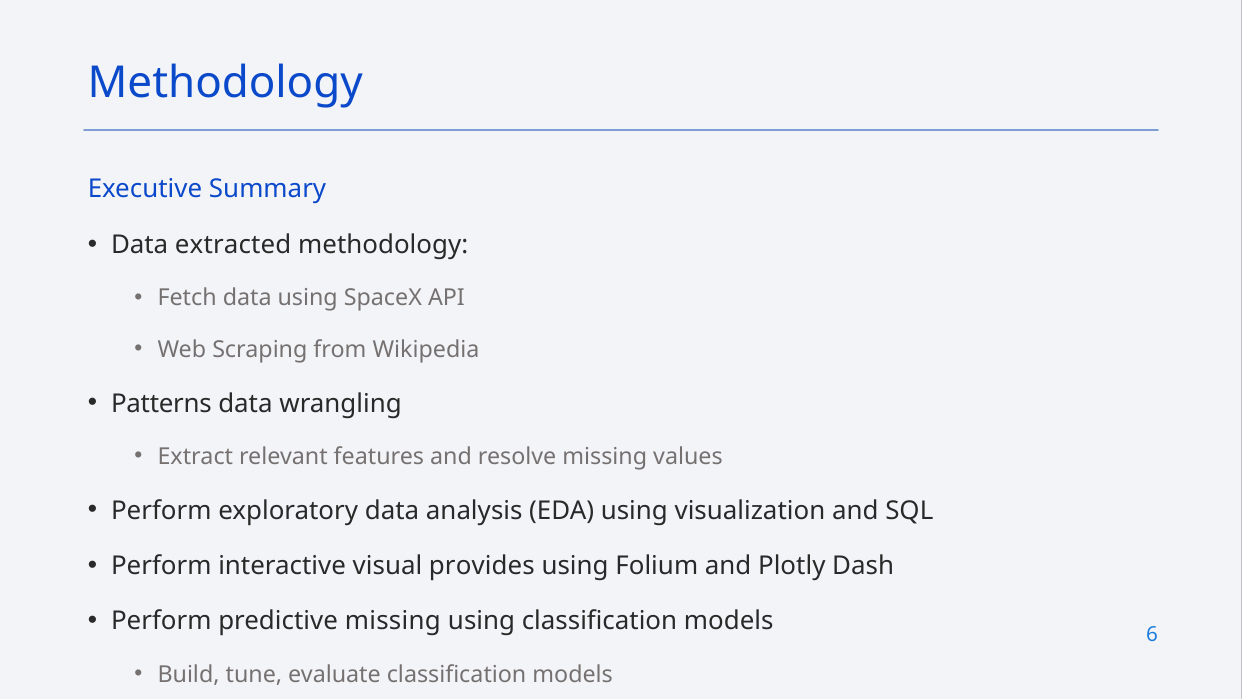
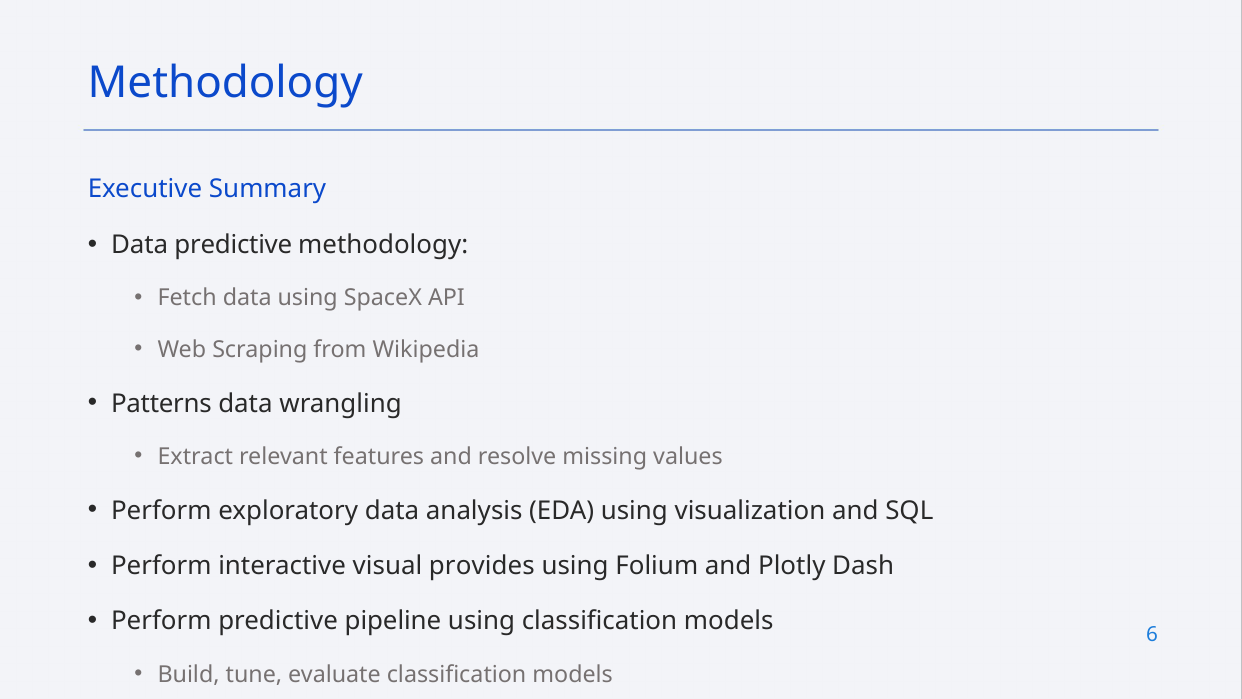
Data extracted: extracted -> predictive
predictive missing: missing -> pipeline
